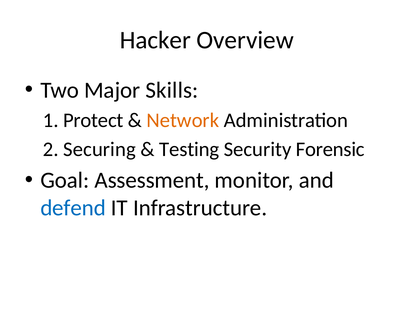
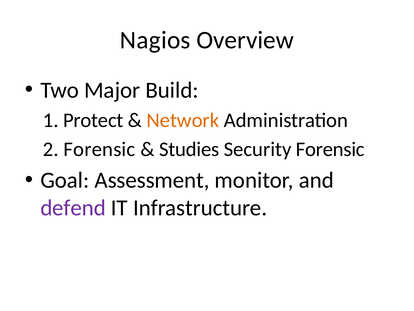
Hacker: Hacker -> Nagios
Skills: Skills -> Build
2 Securing: Securing -> Forensic
Testing: Testing -> Studies
defend colour: blue -> purple
